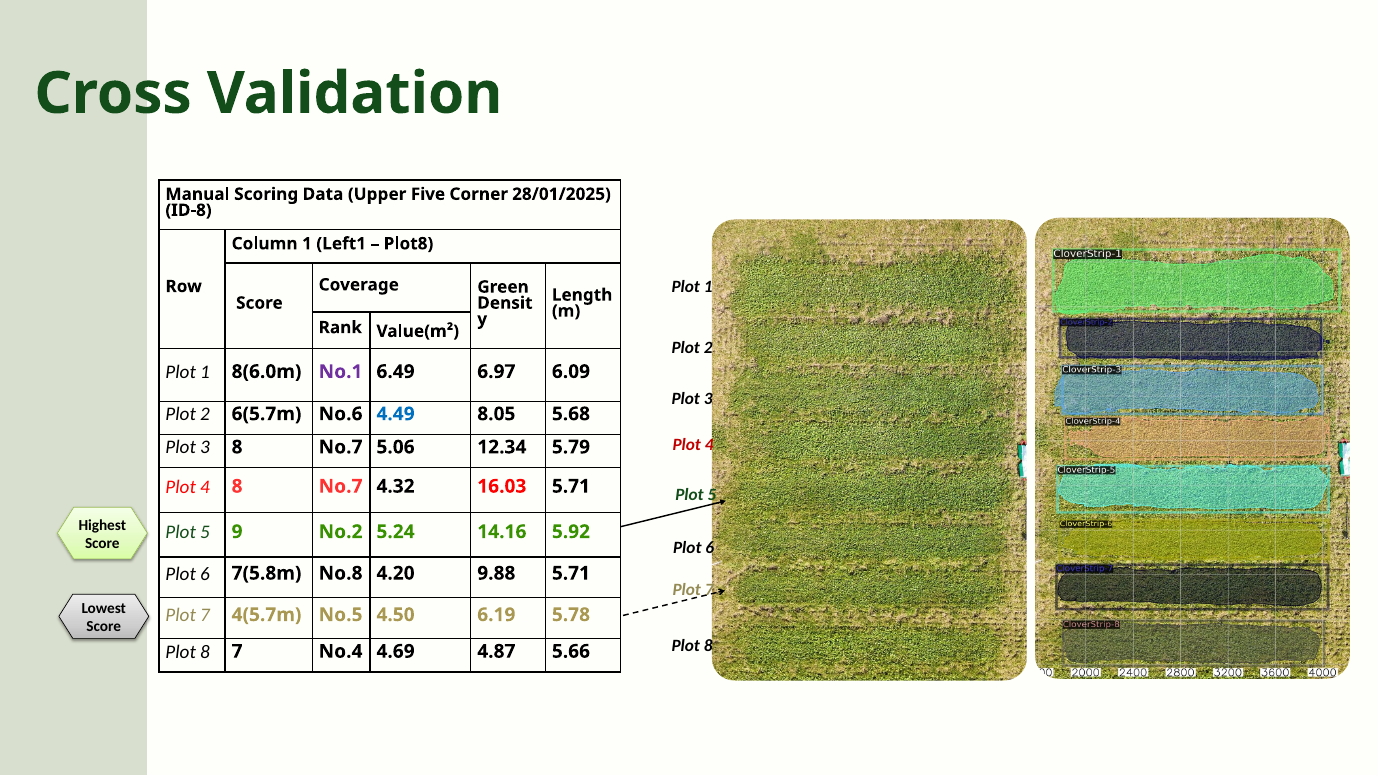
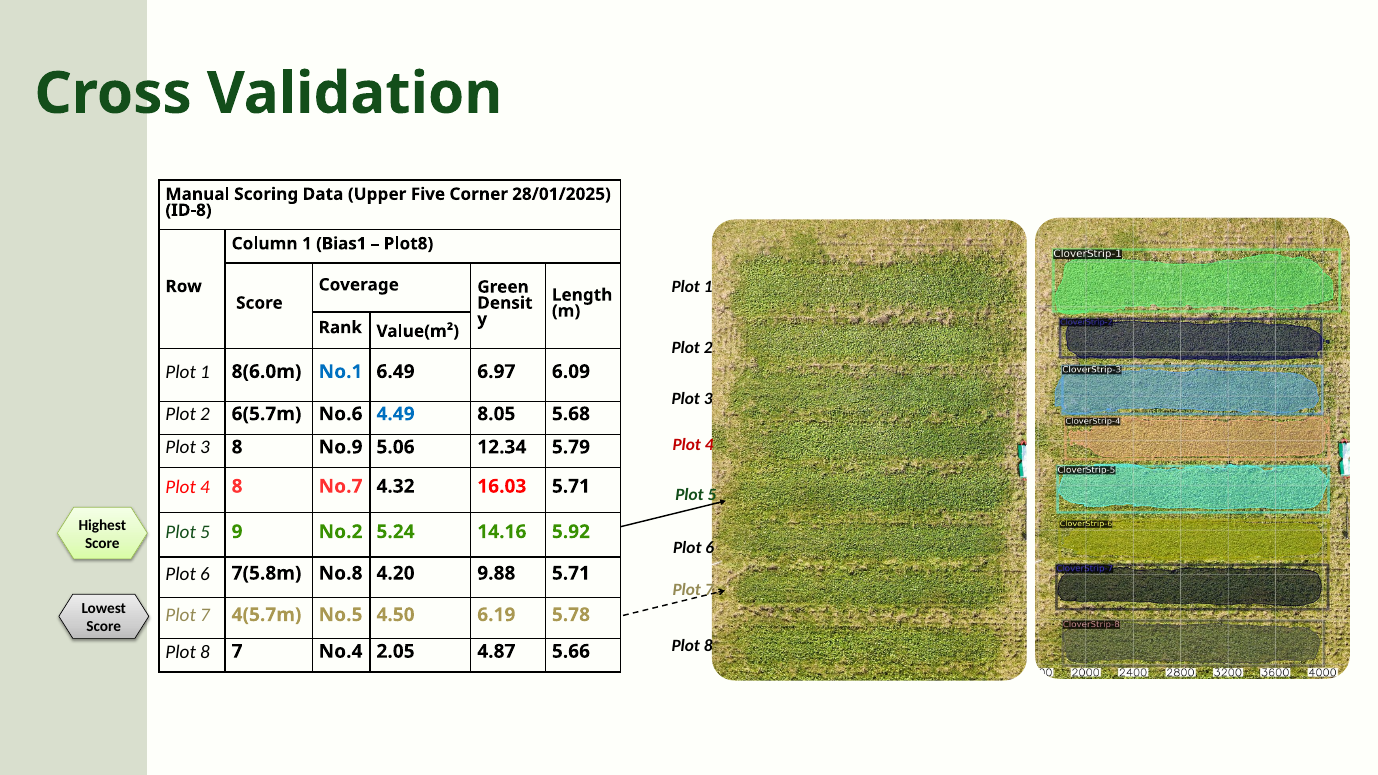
Left1: Left1 -> Bias1
No.1 colour: purple -> blue
3 8 No.7: No.7 -> No.9
4.69: 4.69 -> 2.05
